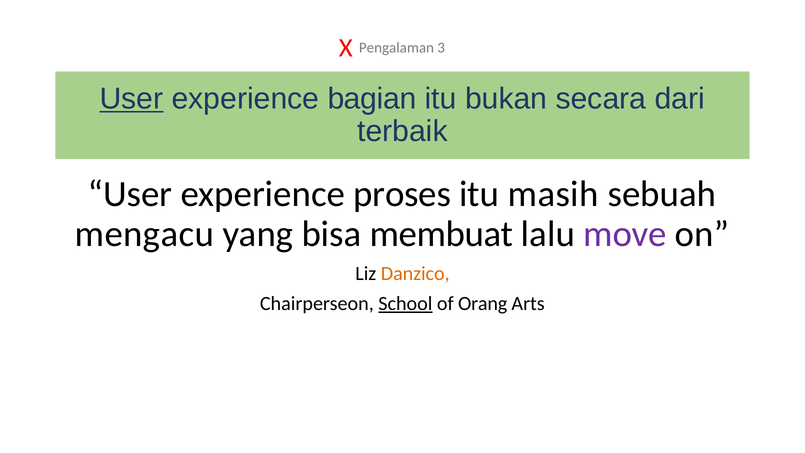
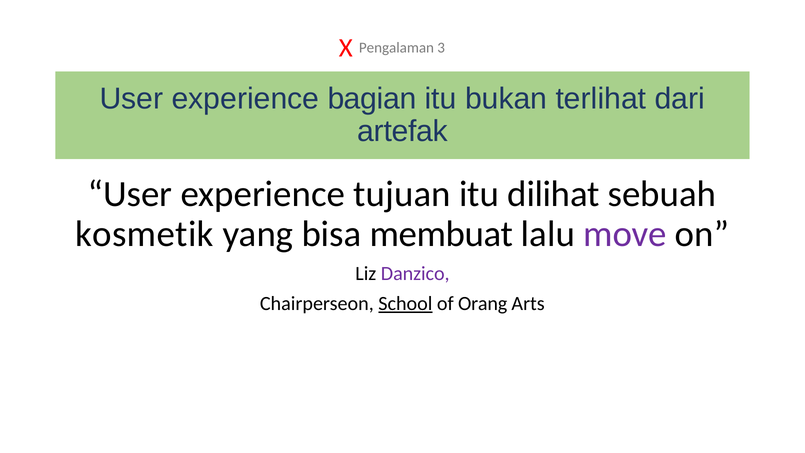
User at (131, 99) underline: present -> none
secara: secara -> terlihat
terbaik: terbaik -> artefak
proses: proses -> tujuan
masih: masih -> dilihat
mengacu: mengacu -> kosmetik
Danzico colour: orange -> purple
